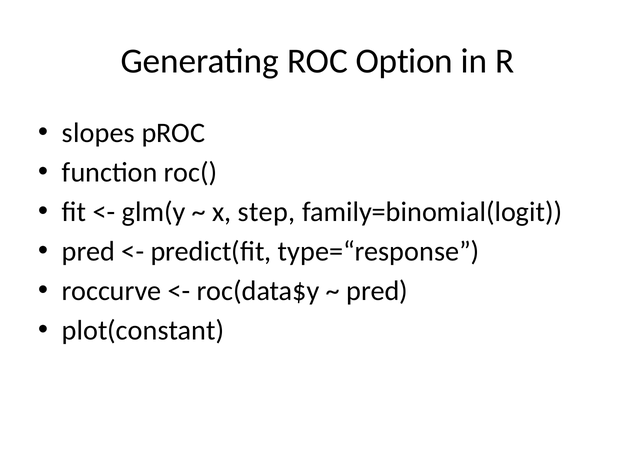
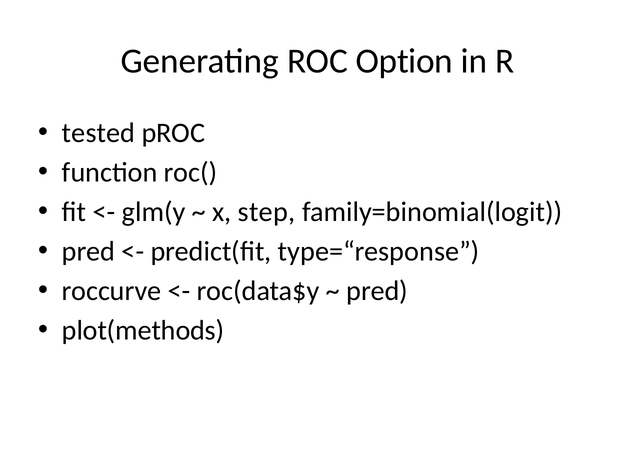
slopes: slopes -> tested
plot(constant: plot(constant -> plot(methods
